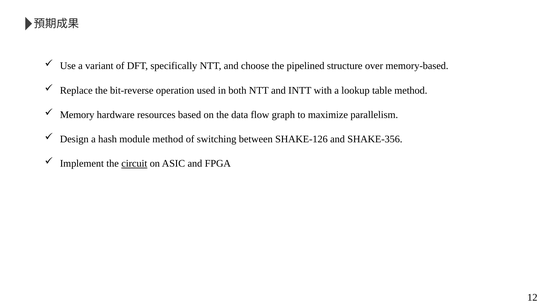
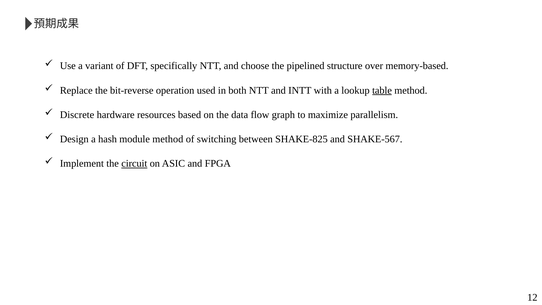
table underline: none -> present
Memory: Memory -> Discrete
SHAKE-126: SHAKE-126 -> SHAKE-825
SHAKE-356: SHAKE-356 -> SHAKE-567
